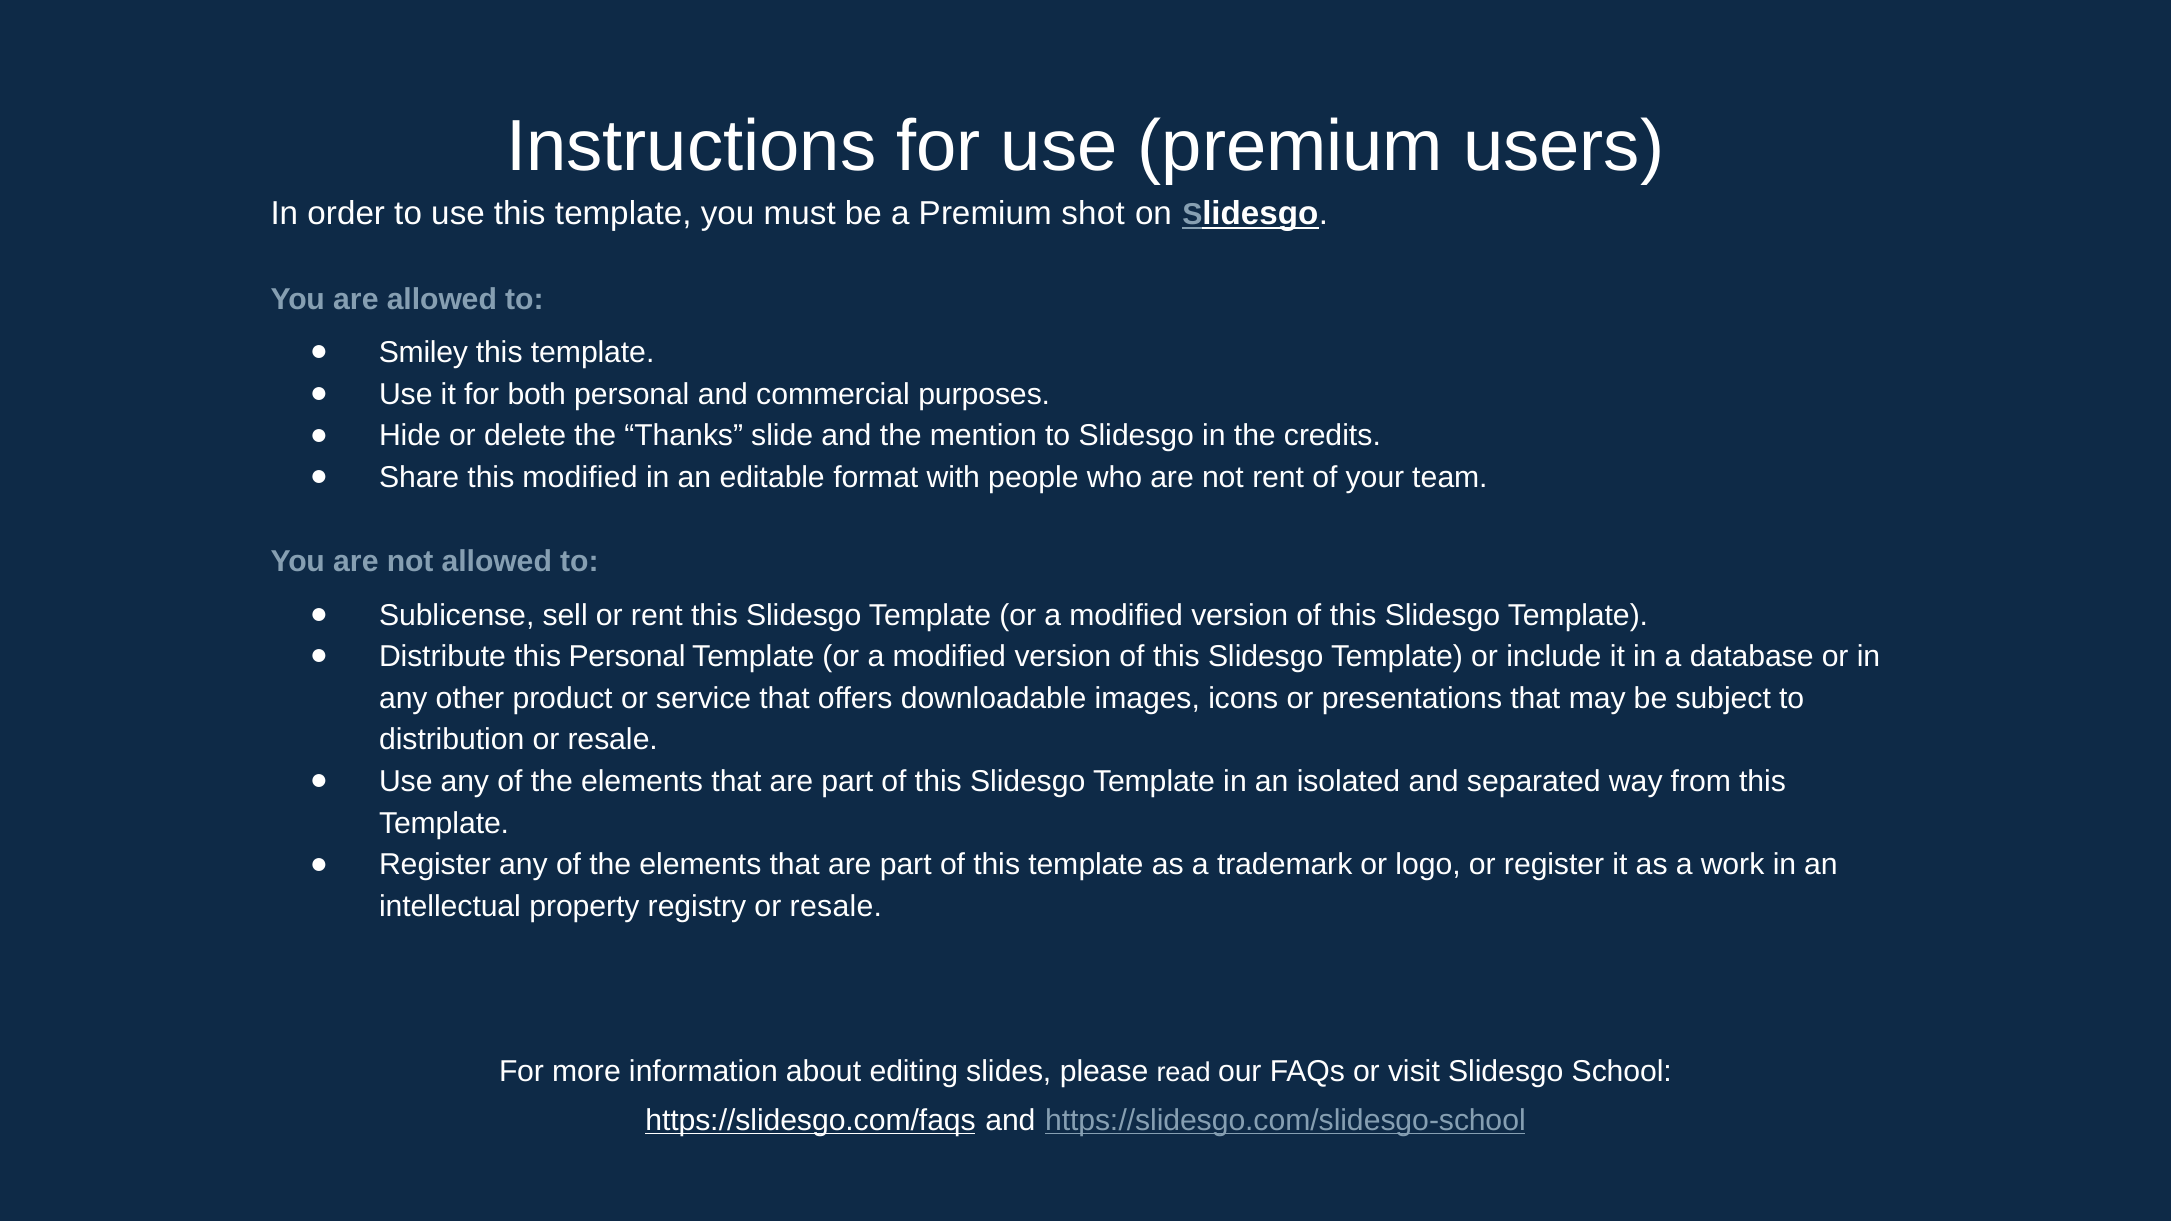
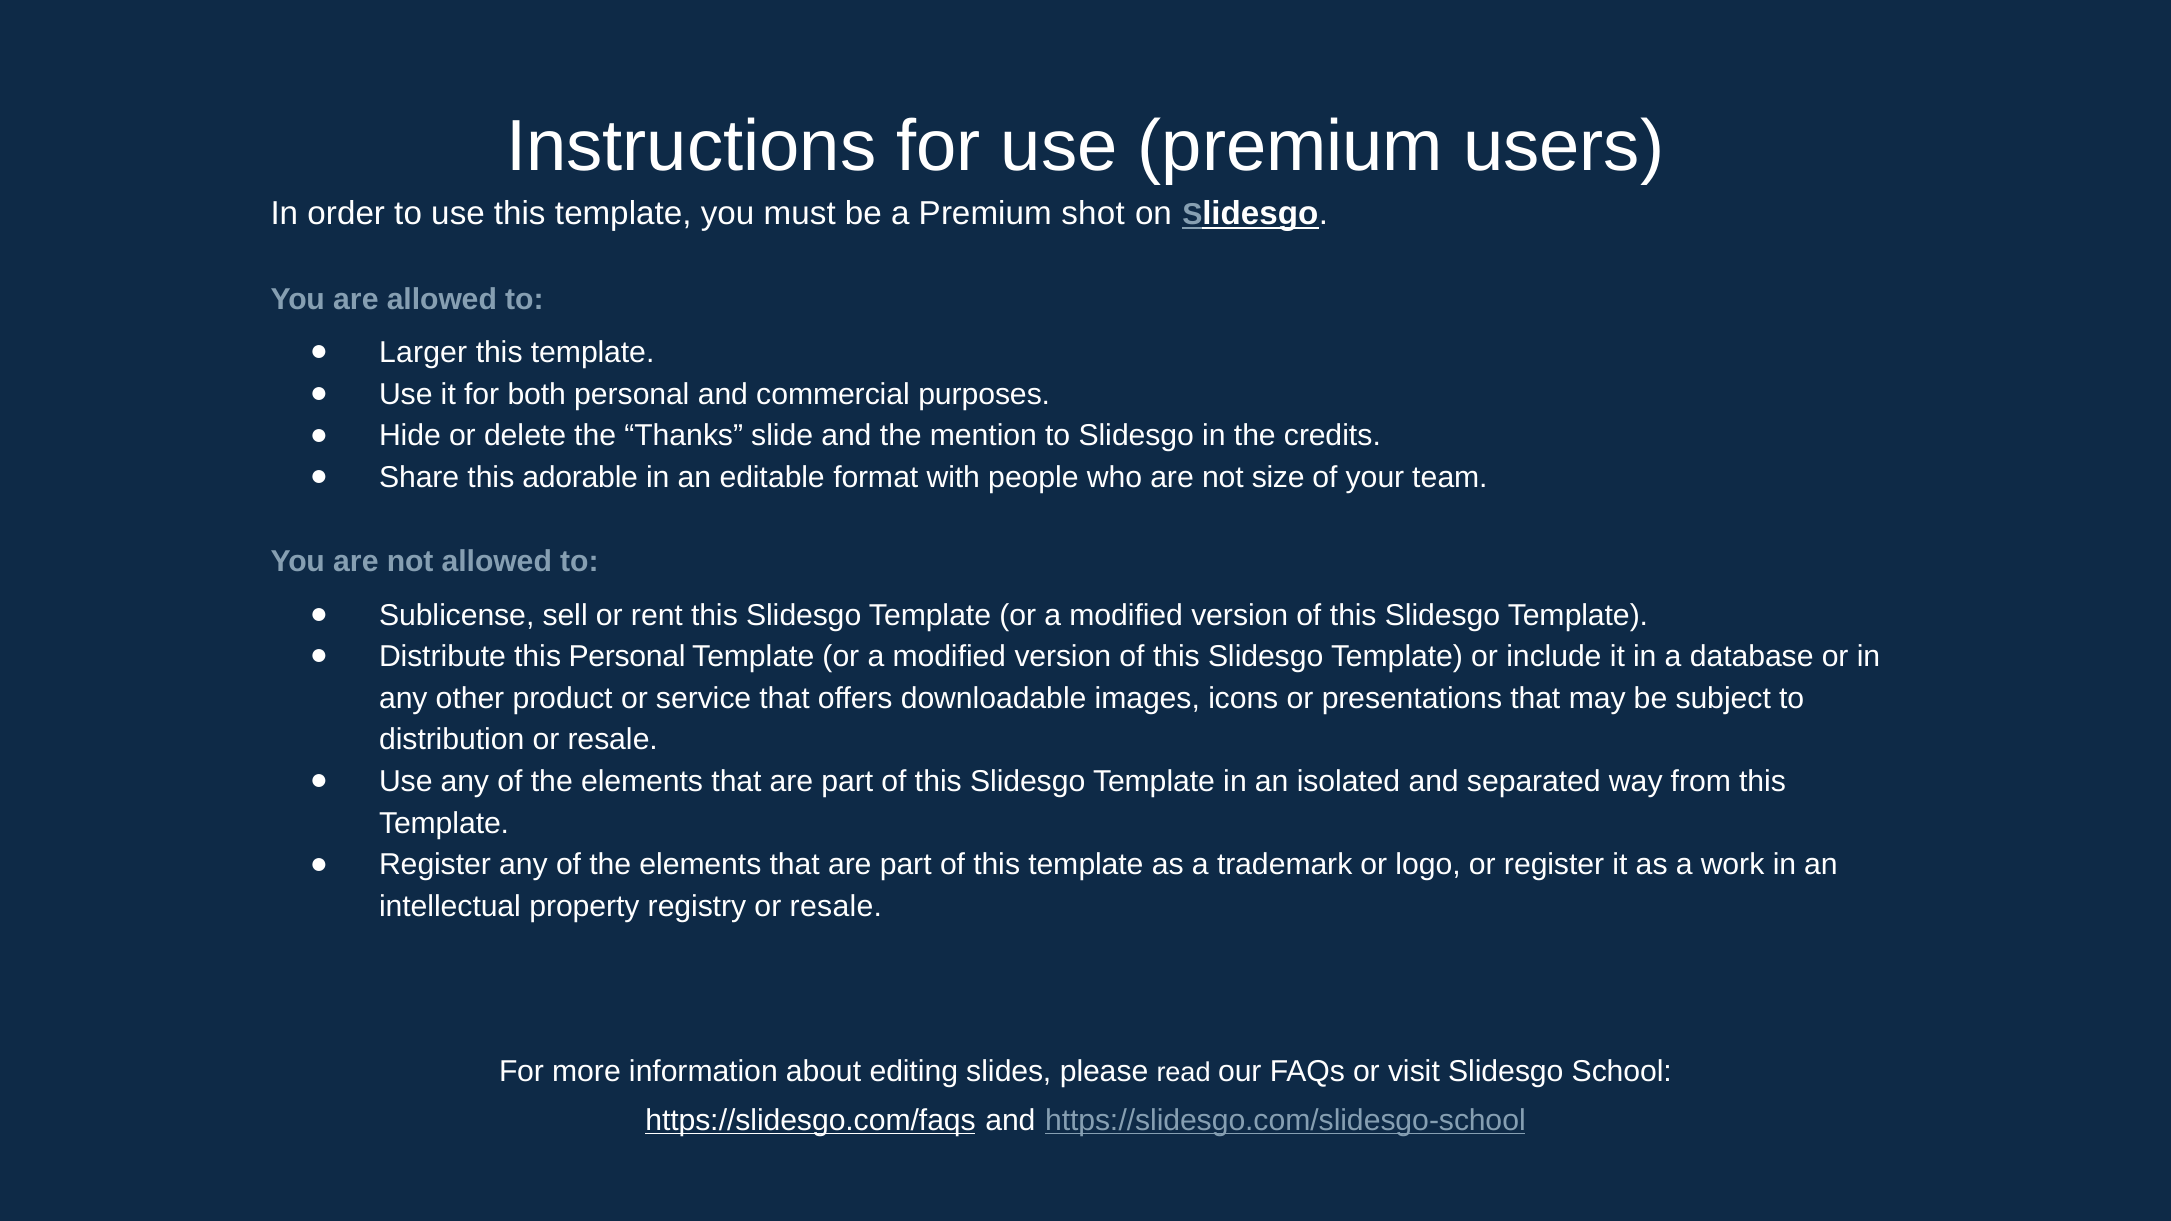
Smiley: Smiley -> Larger
this modified: modified -> adorable
not rent: rent -> size
